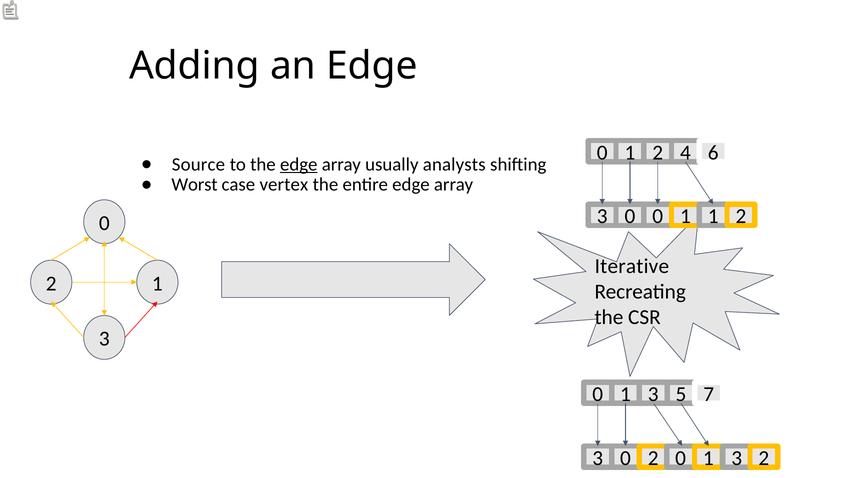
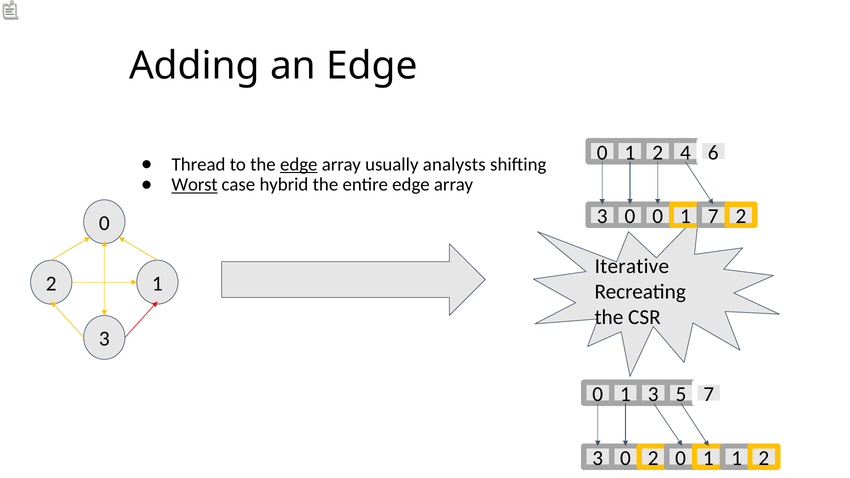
Source: Source -> Thread
Worst underline: none -> present
vertex: vertex -> hybrid
1 1: 1 -> 7
0 1 3: 3 -> 1
